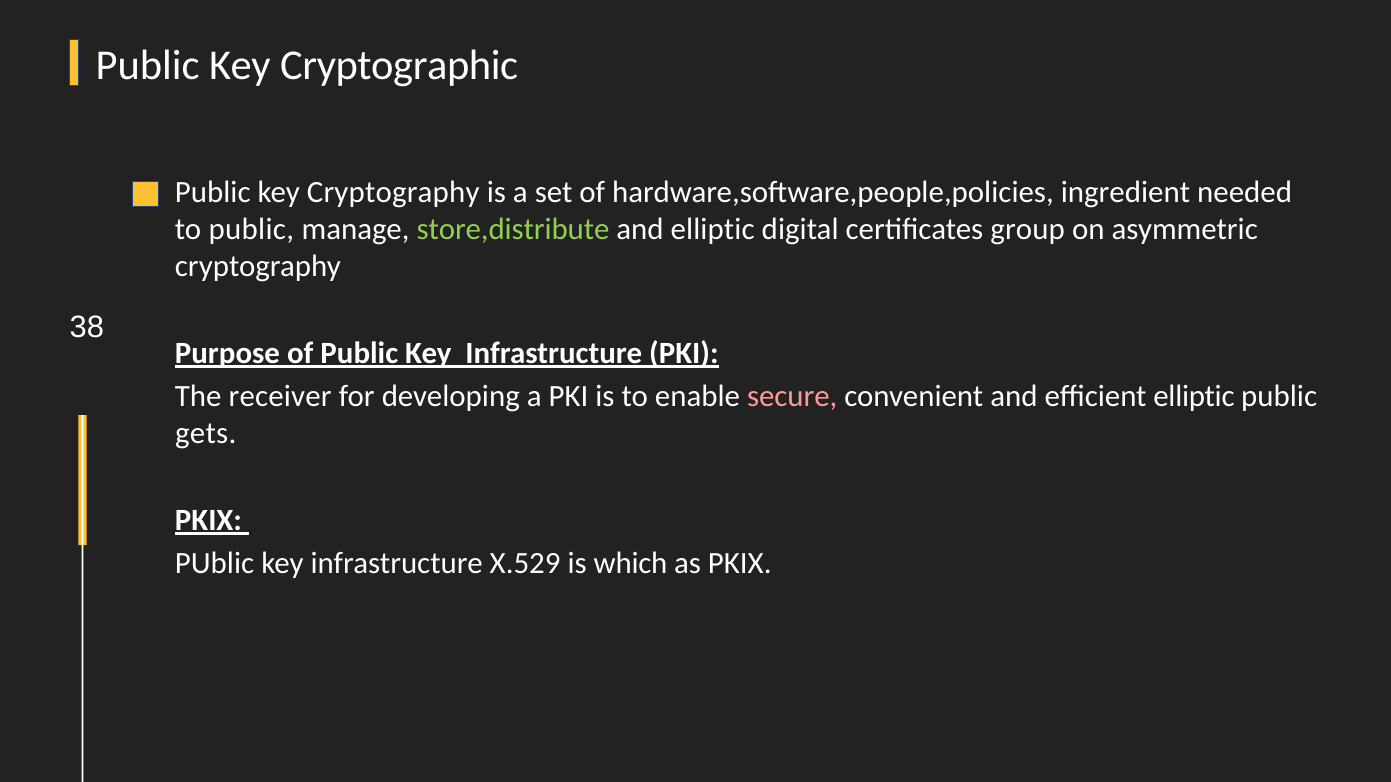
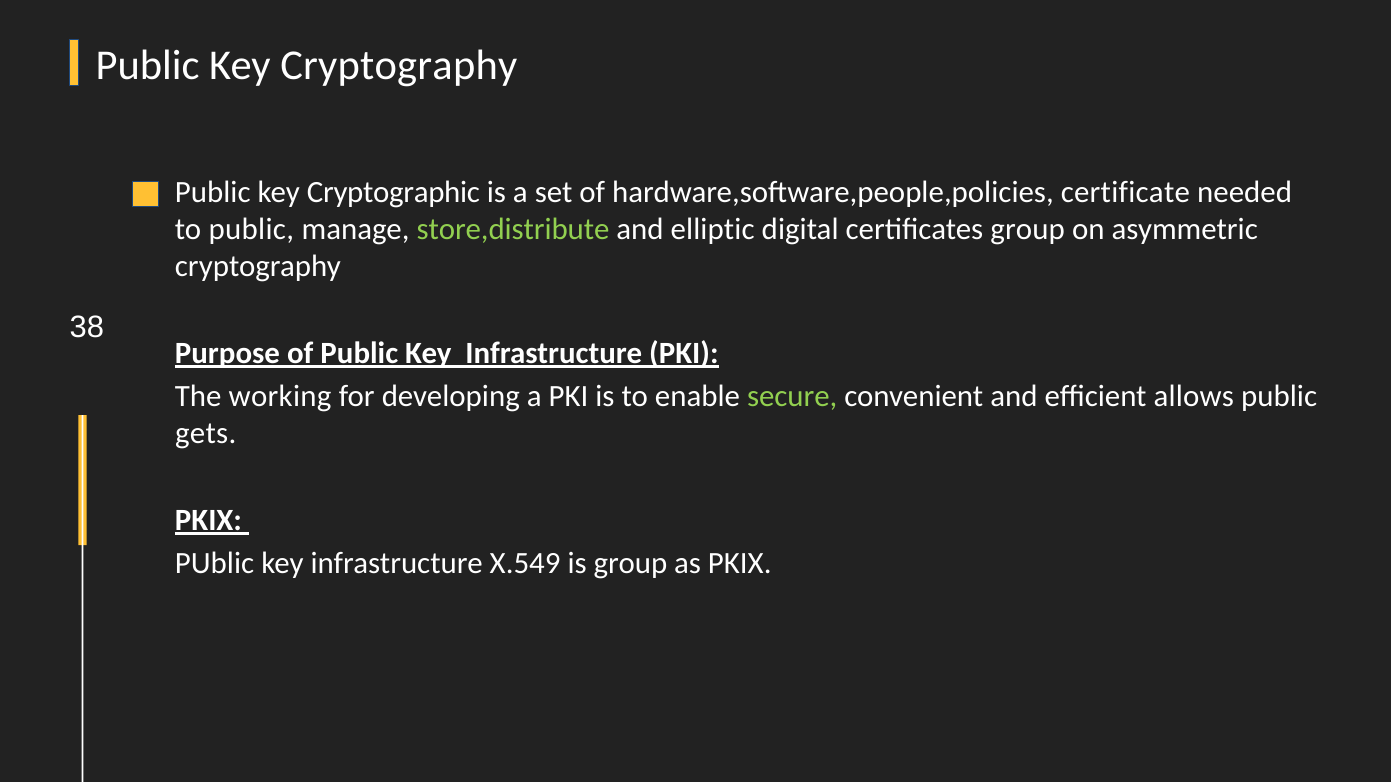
Key Cryptographic: Cryptographic -> Cryptography
key Cryptography: Cryptography -> Cryptographic
ingredient: ingredient -> certificate
receiver: receiver -> working
secure colour: pink -> light green
efficient elliptic: elliptic -> allows
X.529: X.529 -> X.549
is which: which -> group
